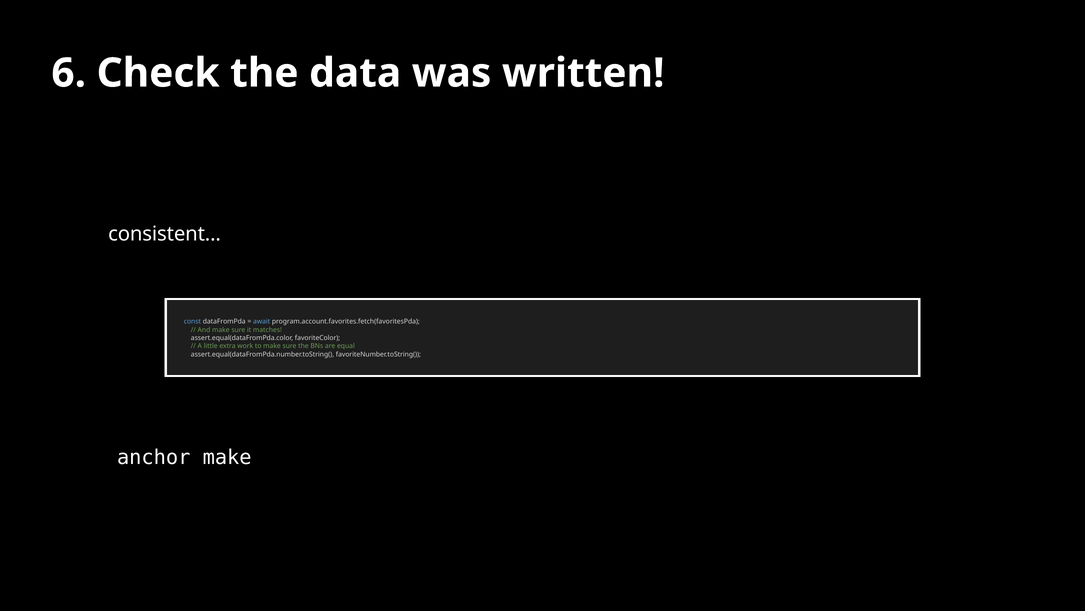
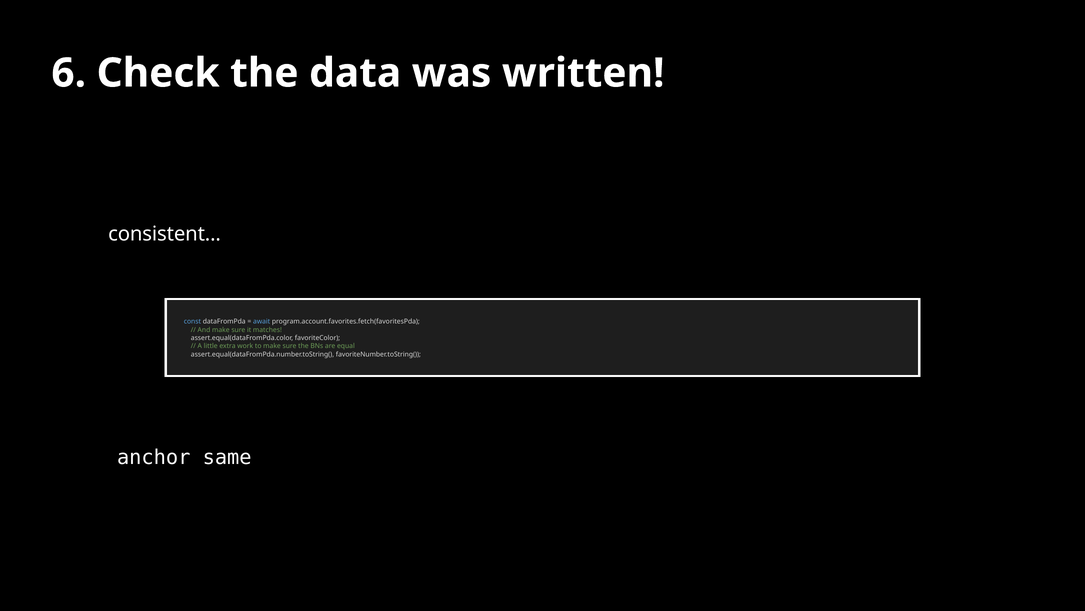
anchor make: make -> same
